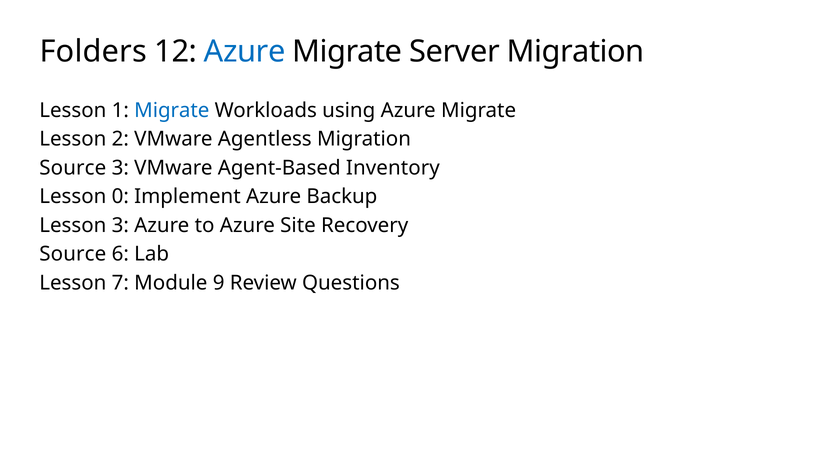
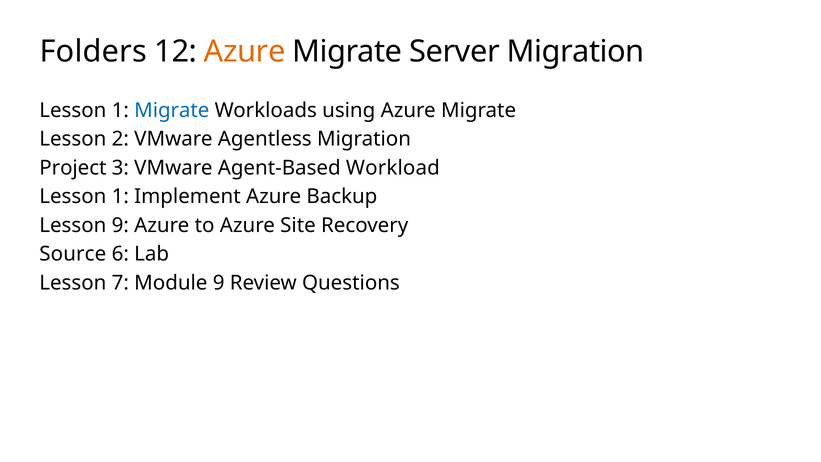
Azure at (245, 51) colour: blue -> orange
Source at (73, 168): Source -> Project
Inventory: Inventory -> Workload
0 at (120, 197): 0 -> 1
Lesson 3: 3 -> 9
